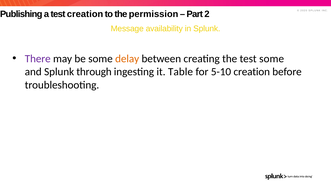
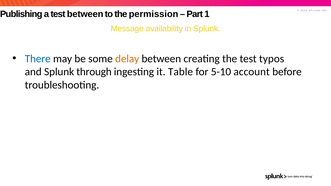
test creation: creation -> between
2: 2 -> 1
There colour: purple -> blue
test some: some -> typos
5-10 creation: creation -> account
